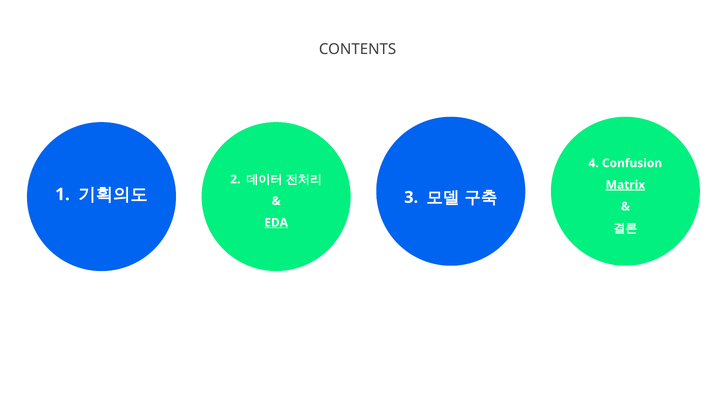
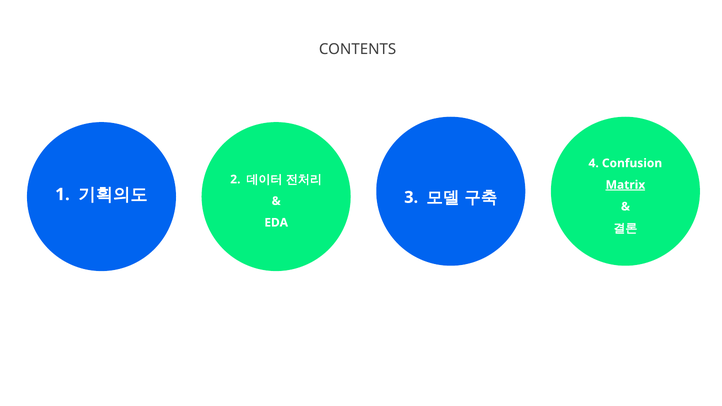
EDA underline: present -> none
